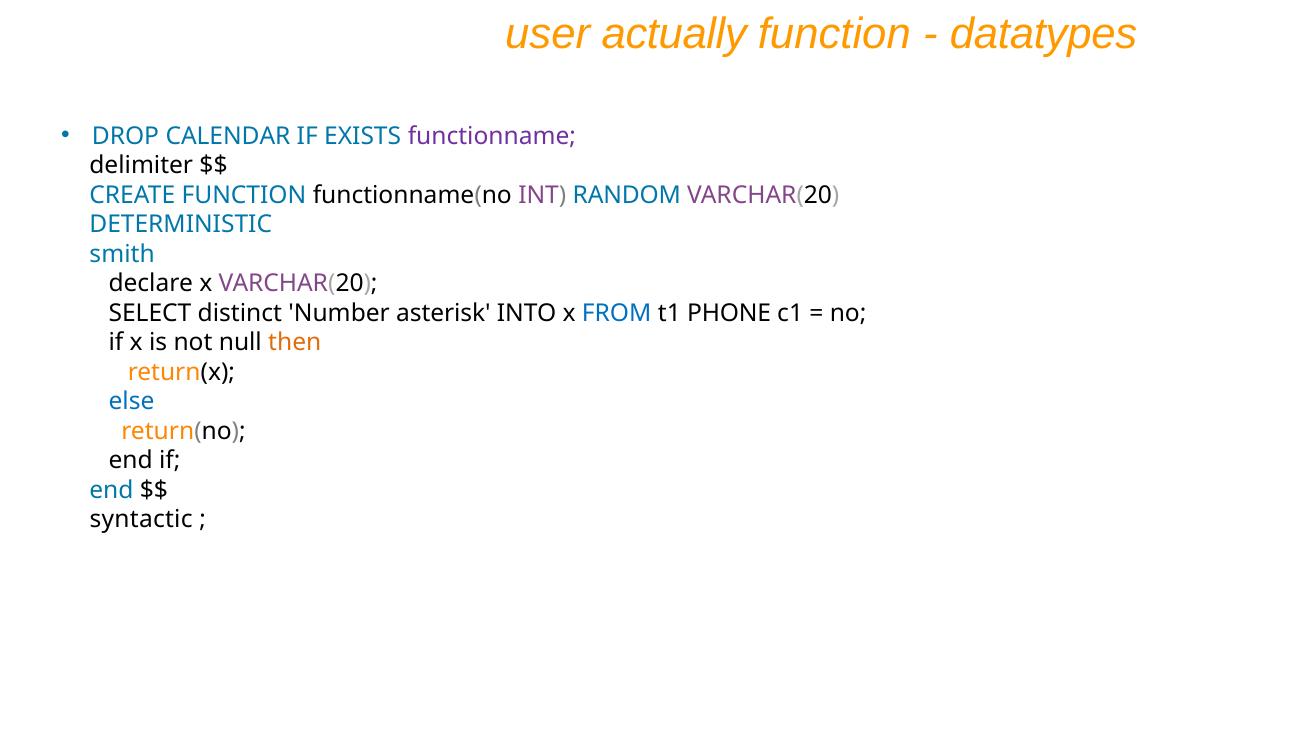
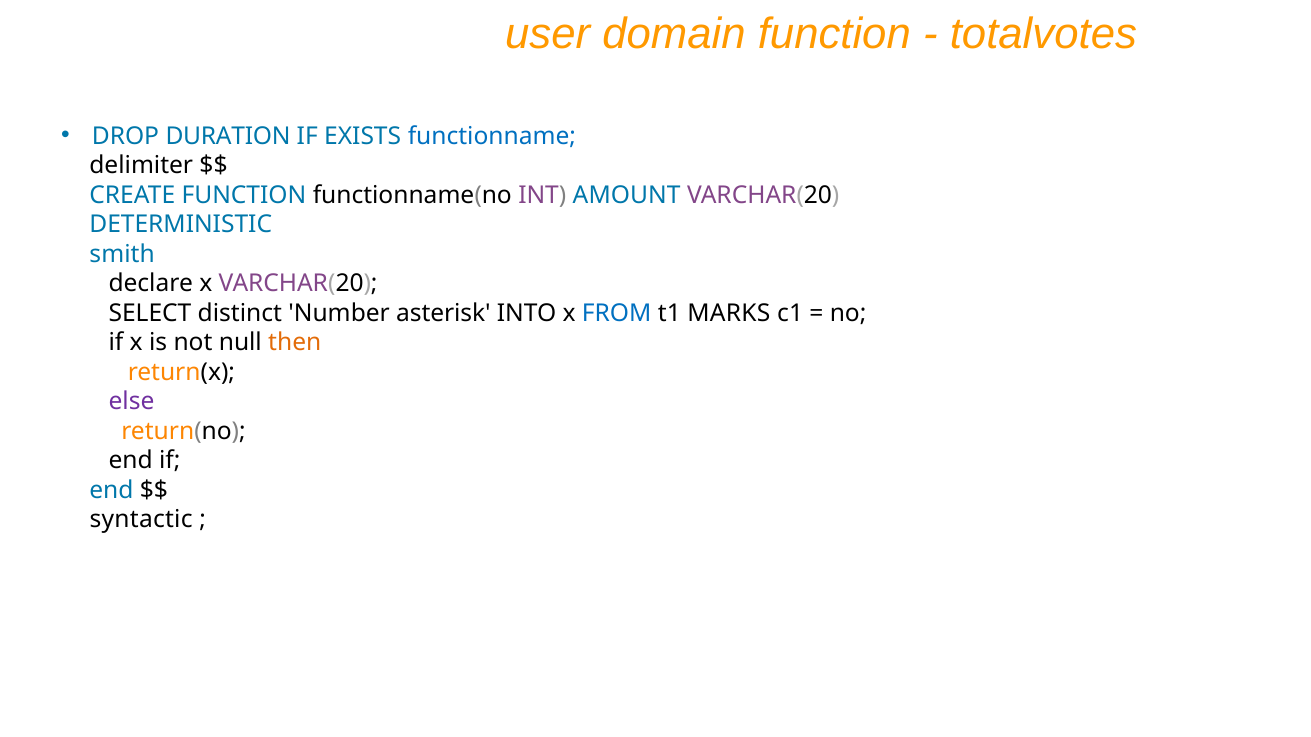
actually: actually -> domain
datatypes: datatypes -> totalvotes
CALENDAR: CALENDAR -> DURATION
functionname colour: purple -> blue
RANDOM: RANDOM -> AMOUNT
PHONE: PHONE -> MARKS
else colour: blue -> purple
